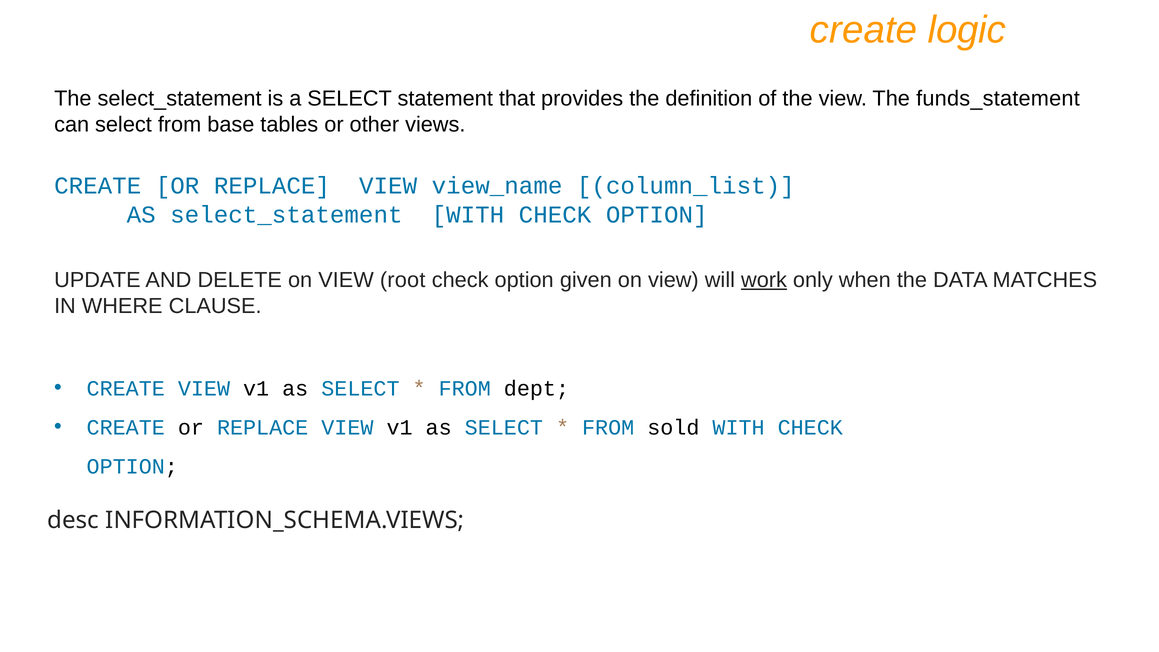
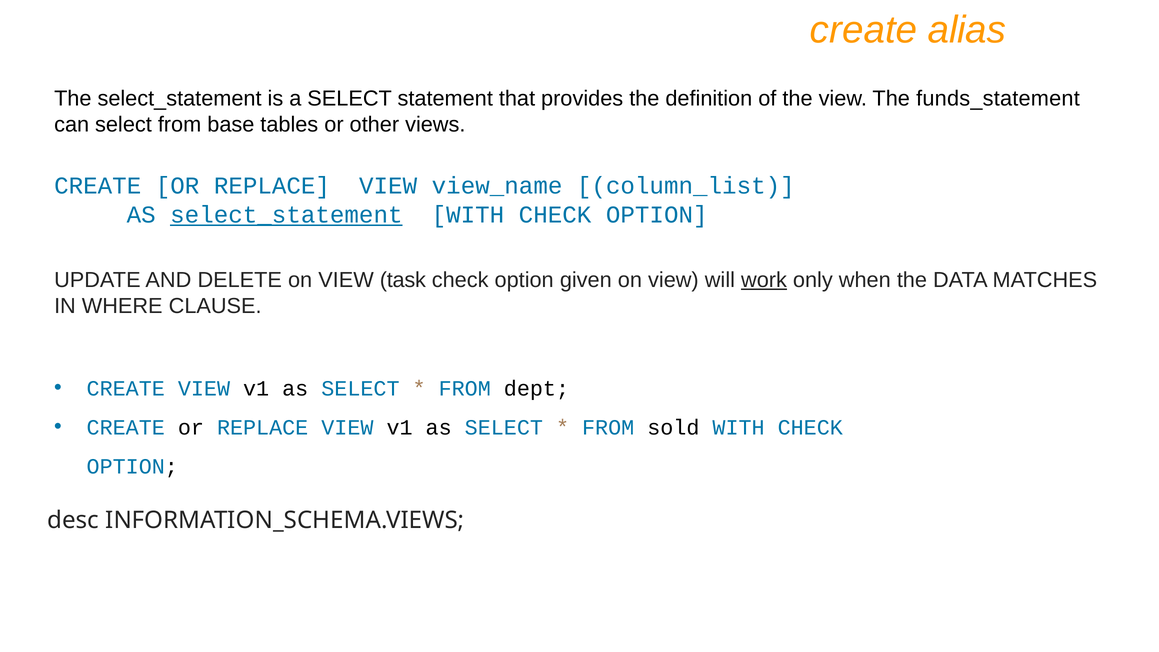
logic: logic -> alias
select_statement at (286, 215) underline: none -> present
root: root -> task
